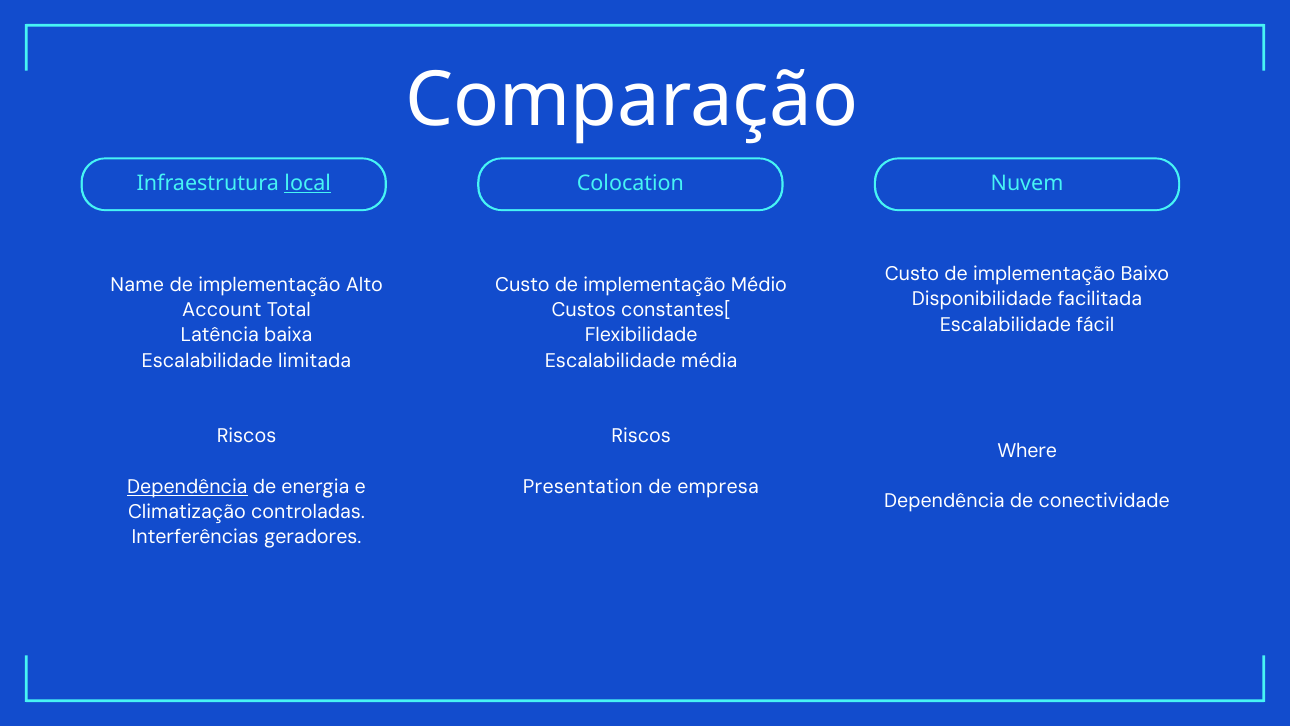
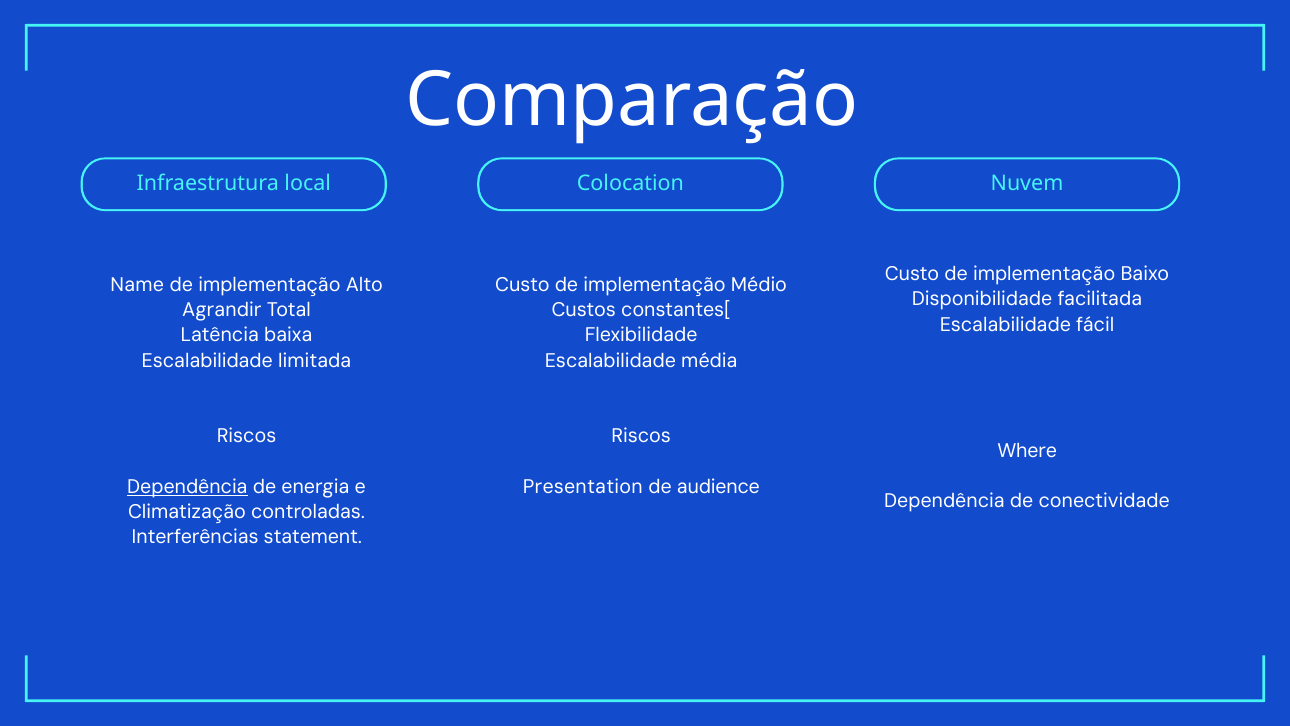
local underline: present -> none
Account: Account -> Agrandir
empresa: empresa -> audience
geradores: geradores -> statement
